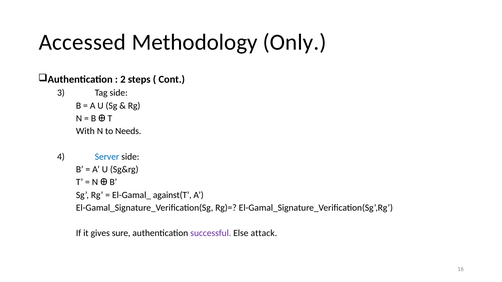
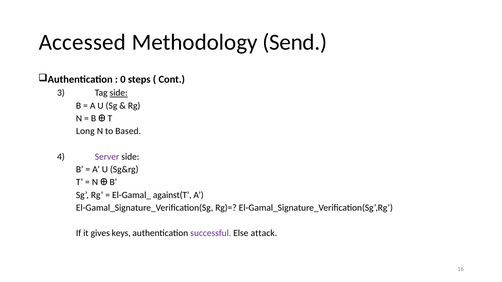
Only: Only -> Send
2: 2 -> 0
side at (119, 93) underline: none -> present
With: With -> Long
Needs: Needs -> Based
Server colour: blue -> purple
sure: sure -> keys
